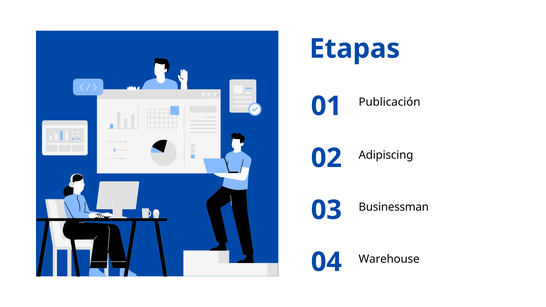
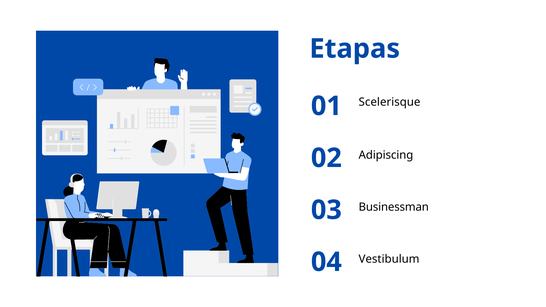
Publicación: Publicación -> Scelerisque
Warehouse: Warehouse -> Vestibulum
